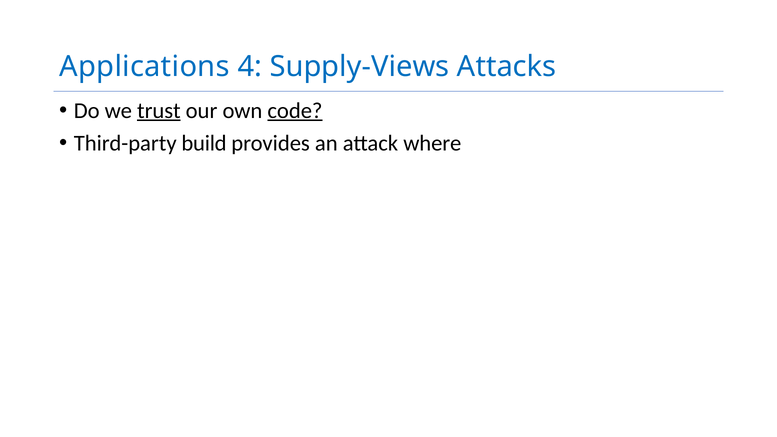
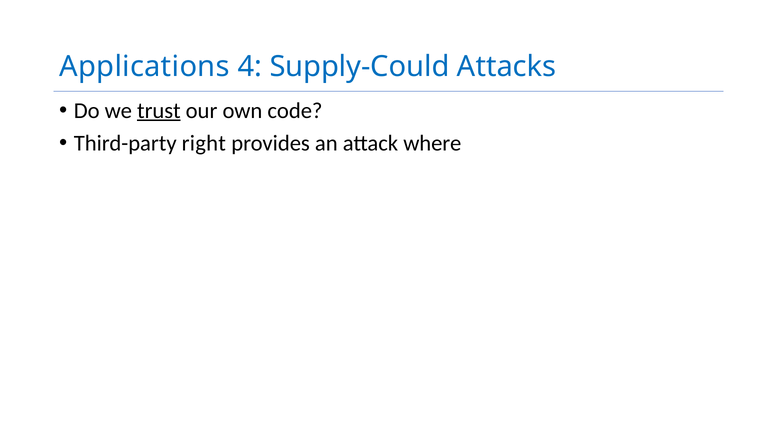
Supply-Views: Supply-Views -> Supply-Could
code underline: present -> none
build: build -> right
